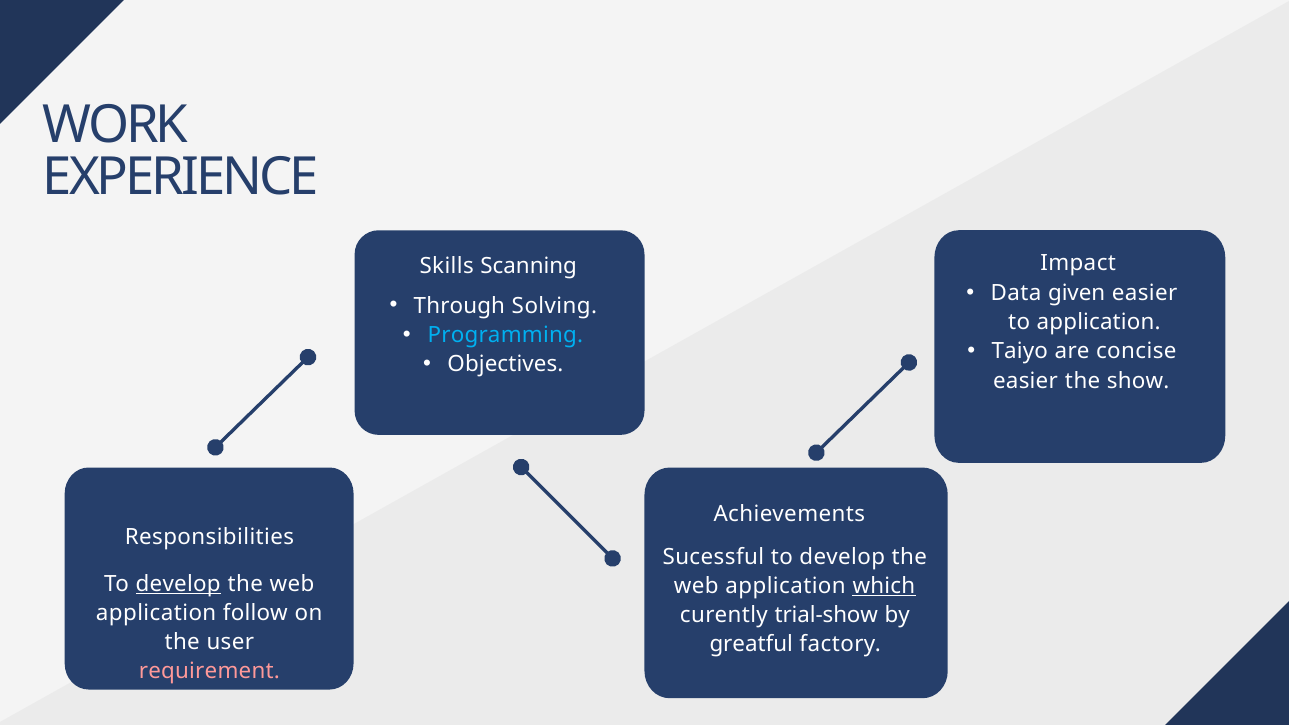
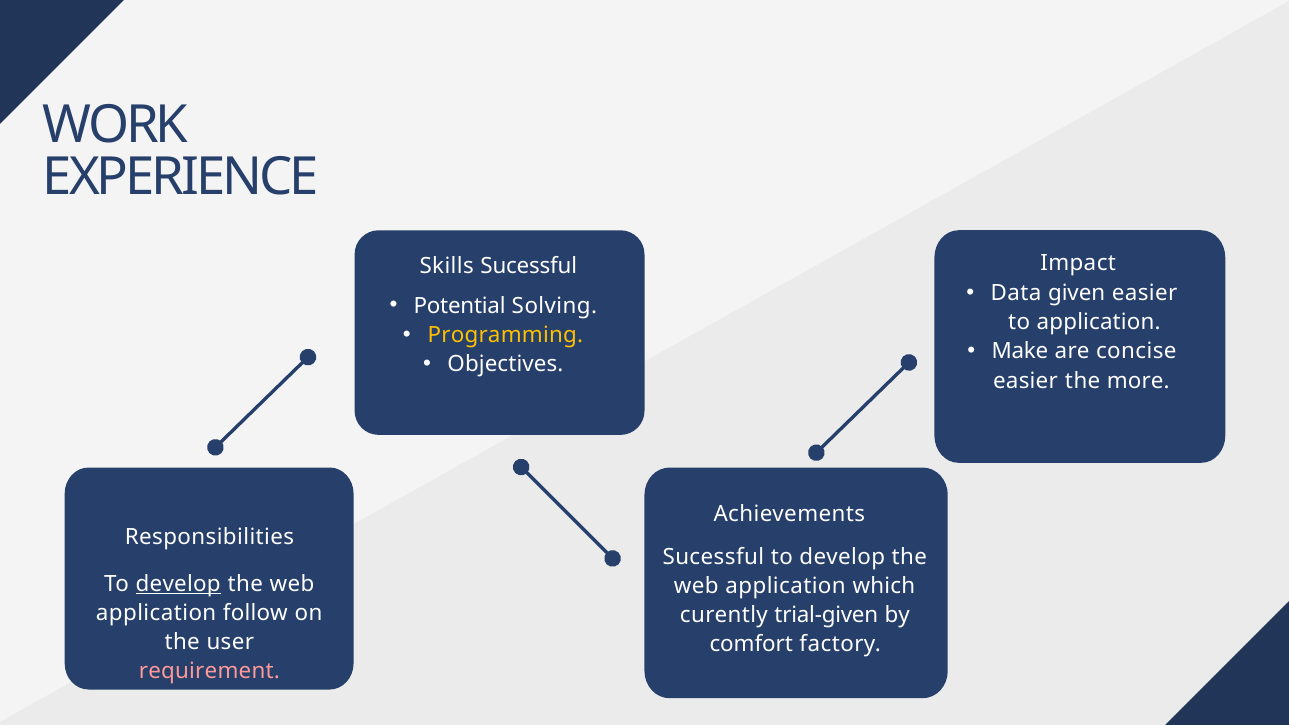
Skills Scanning: Scanning -> Sucessful
Through: Through -> Potential
Programming colour: light blue -> yellow
Taiyo: Taiyo -> Make
show: show -> more
which underline: present -> none
trial-show: trial-show -> trial-given
greatful: greatful -> comfort
